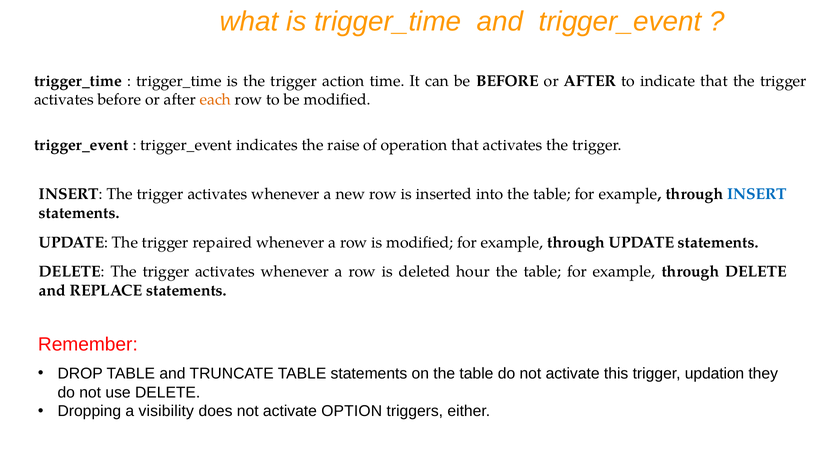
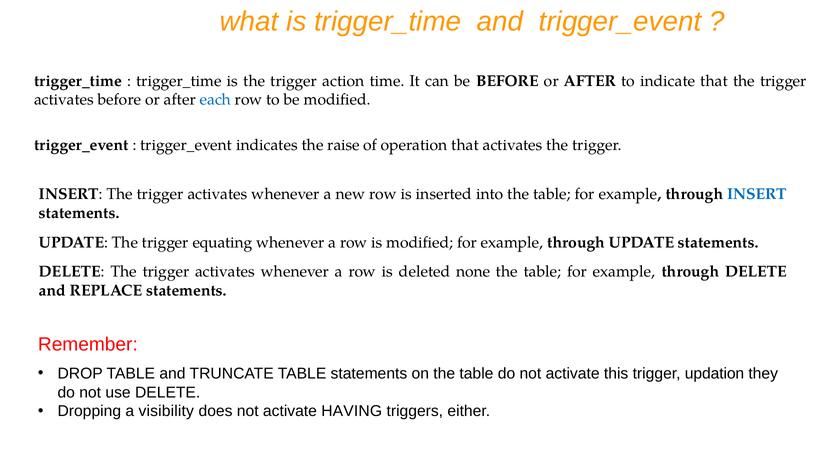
each colour: orange -> blue
repaired: repaired -> equating
hour: hour -> none
OPTION: OPTION -> HAVING
